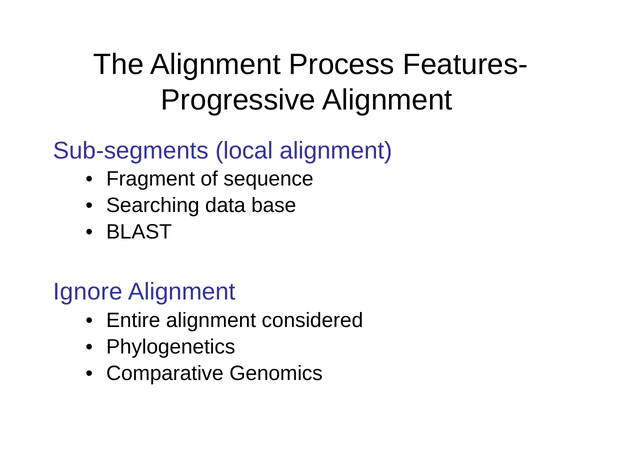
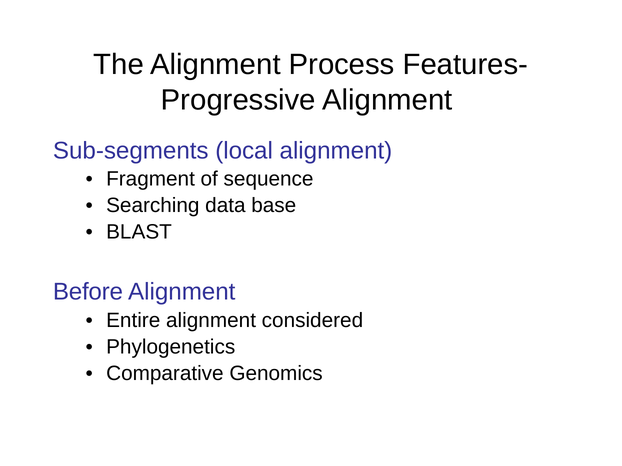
Ignore: Ignore -> Before
